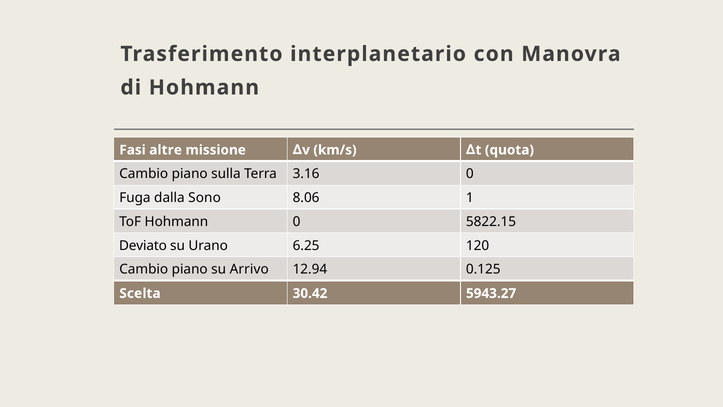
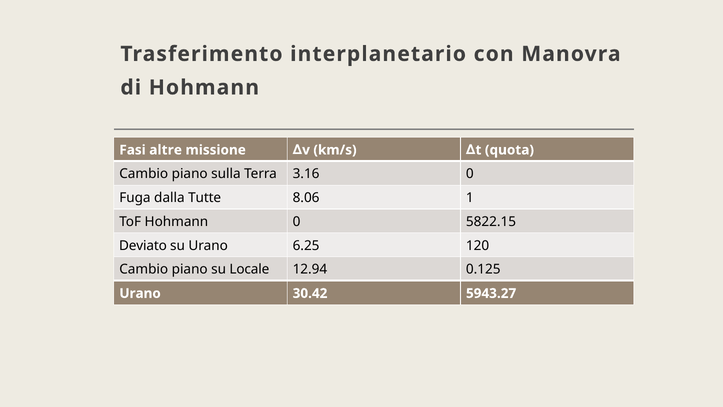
Sono: Sono -> Tutte
Arrivo: Arrivo -> Locale
Scelta at (140, 293): Scelta -> Urano
